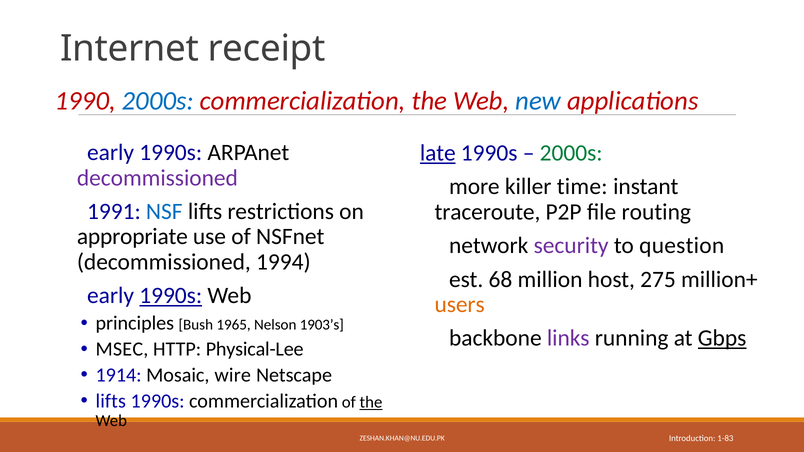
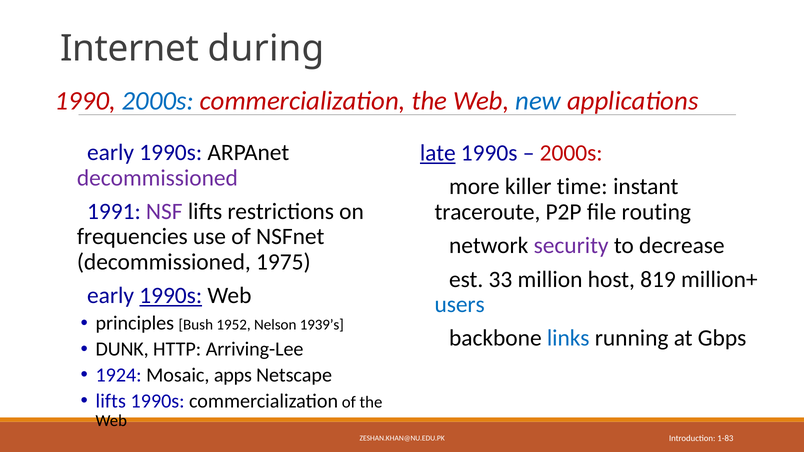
receipt: receipt -> during
2000s at (571, 153) colour: green -> red
NSF colour: blue -> purple
appropriate: appropriate -> frequencies
question: question -> decrease
1994: 1994 -> 1975
68: 68 -> 33
275: 275 -> 819
users colour: orange -> blue
1965: 1965 -> 1952
1903’s: 1903’s -> 1939’s
links colour: purple -> blue
Gbps underline: present -> none
MSEC: MSEC -> DUNK
Physical-Lee: Physical-Lee -> Arriving-Lee
1914: 1914 -> 1924
wire: wire -> apps
the at (371, 402) underline: present -> none
